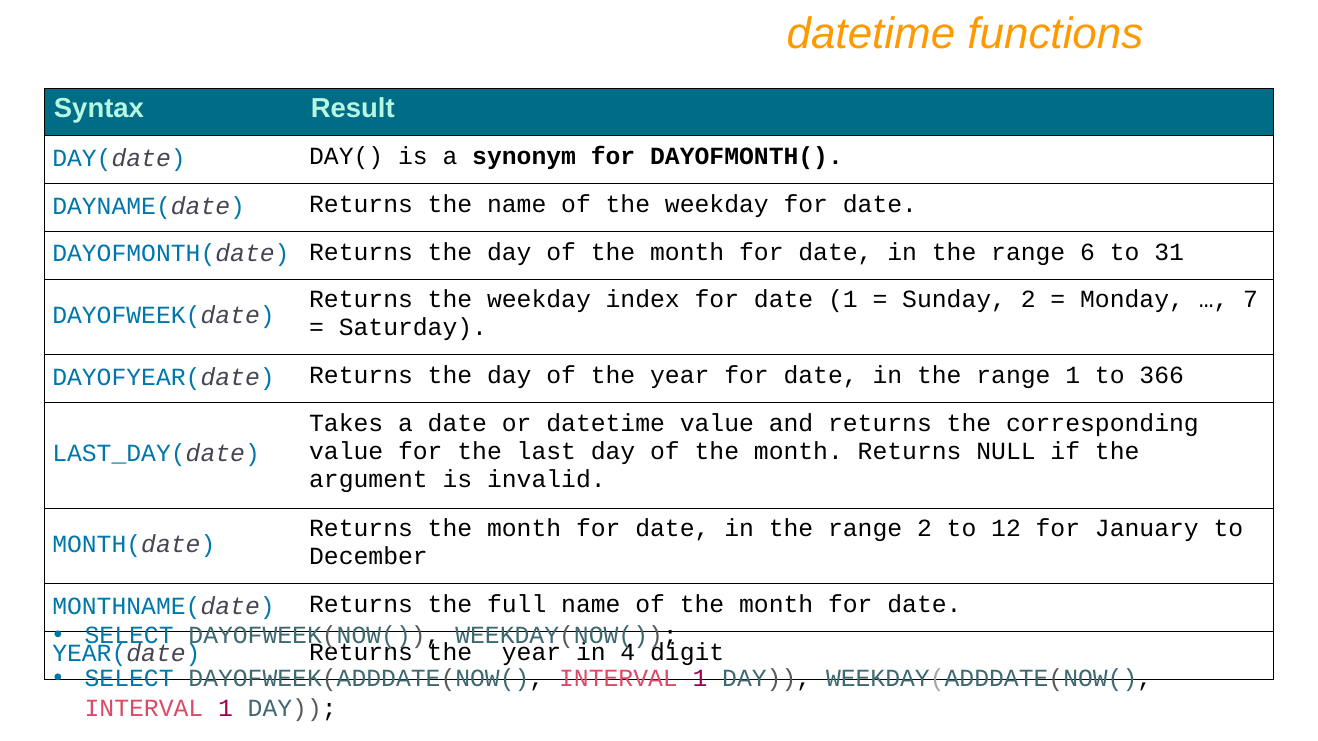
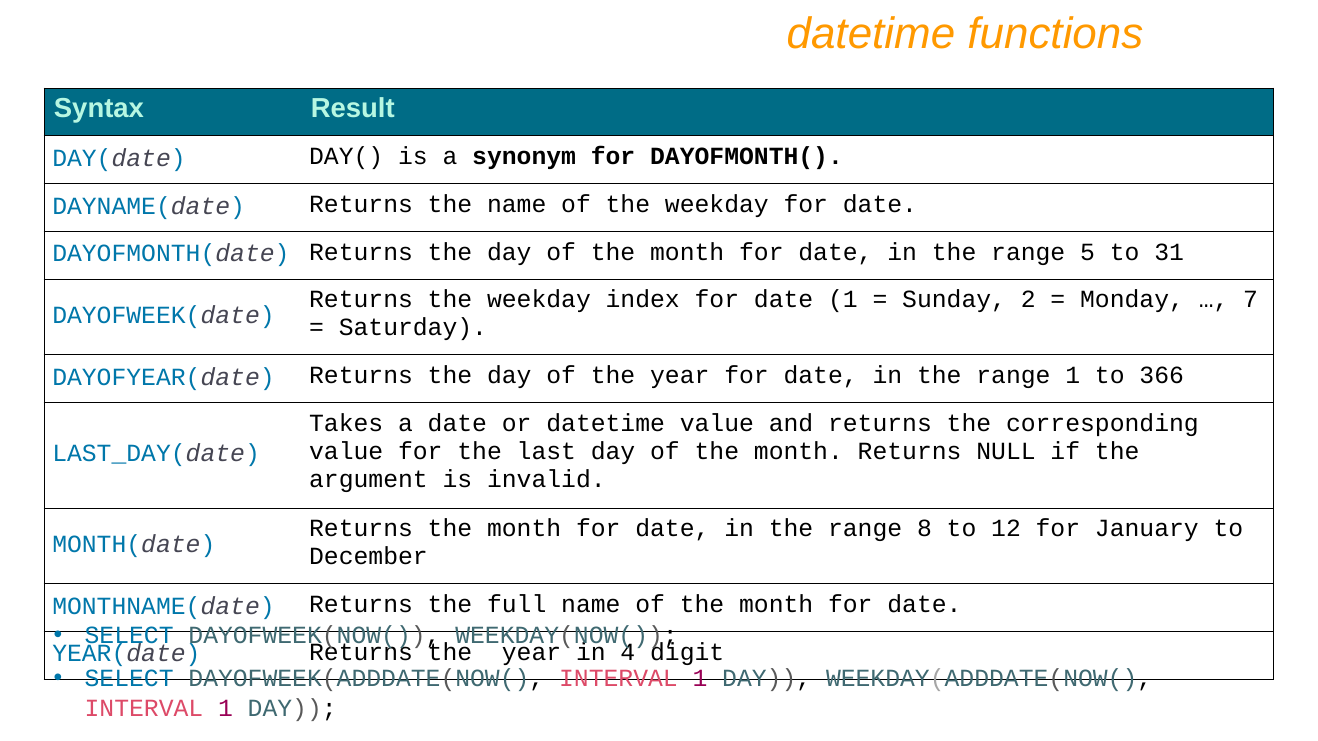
6: 6 -> 5
range 2: 2 -> 8
